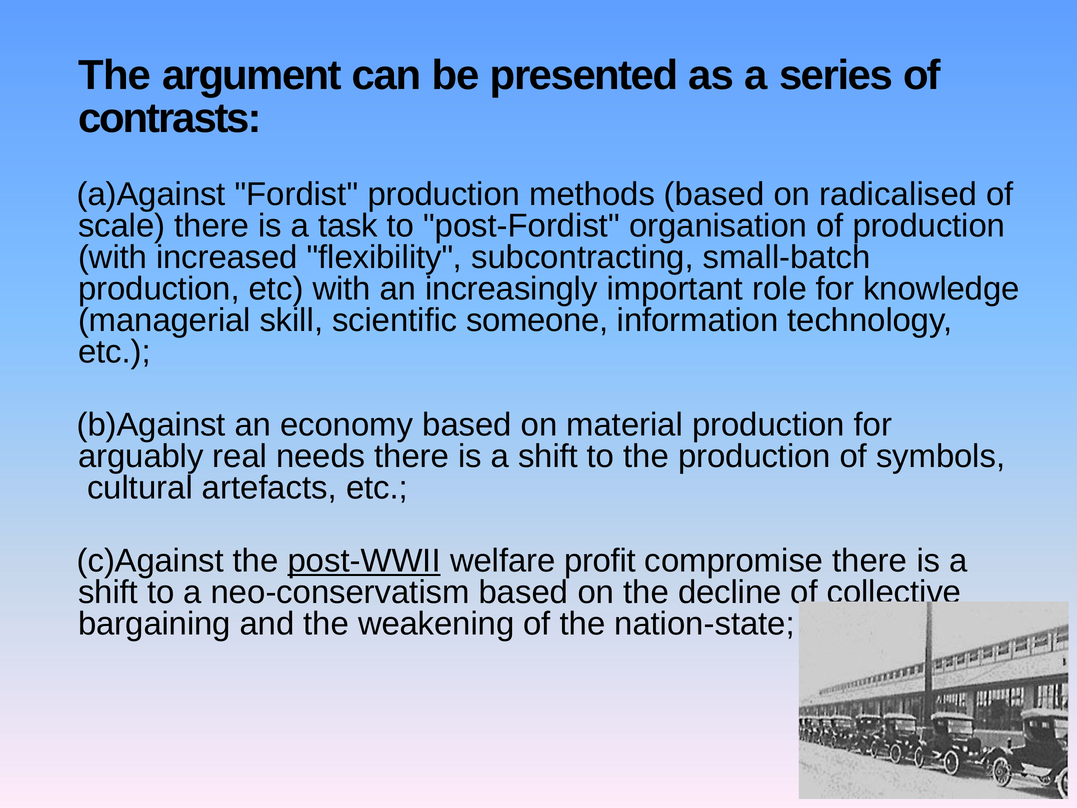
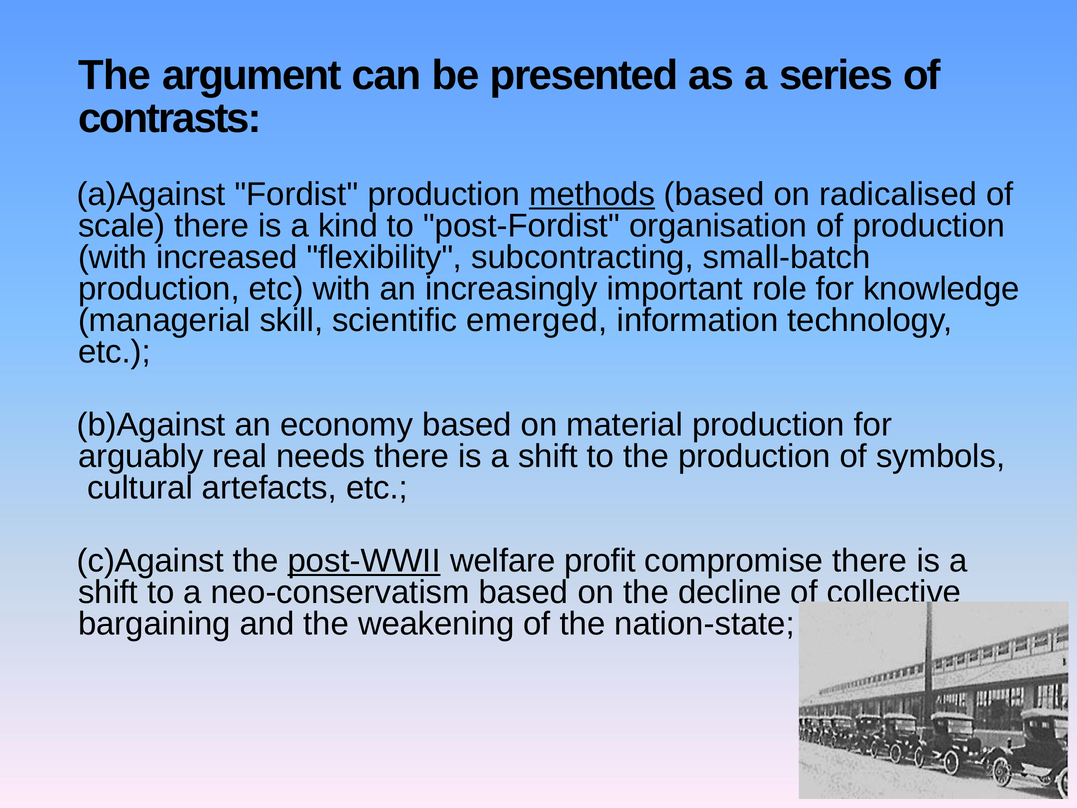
methods underline: none -> present
task: task -> kind
someone: someone -> emerged
